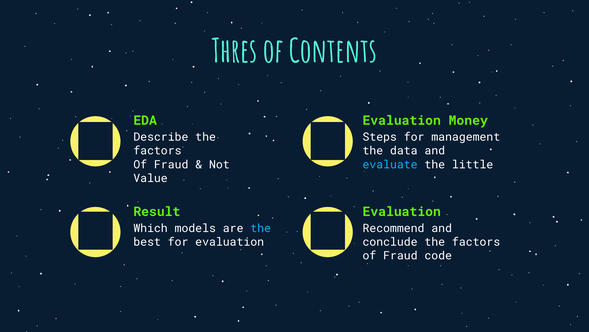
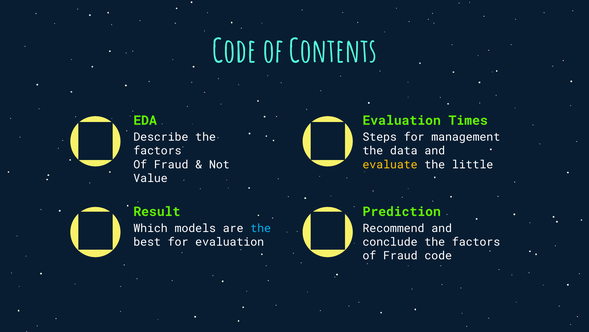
Thres at (235, 52): Thres -> Code
Money: Money -> Times
evaluate colour: light blue -> yellow
Result Evaluation: Evaluation -> Prediction
